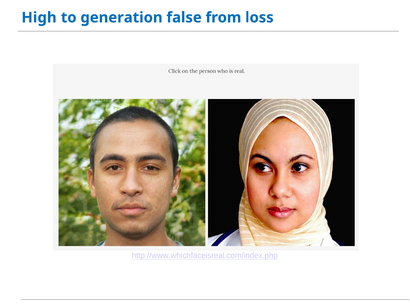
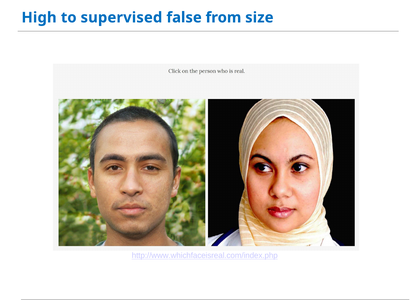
generation: generation -> supervised
loss: loss -> size
